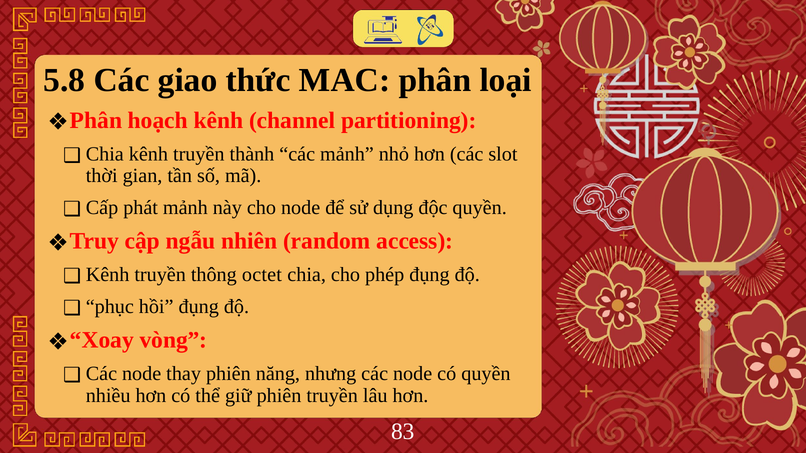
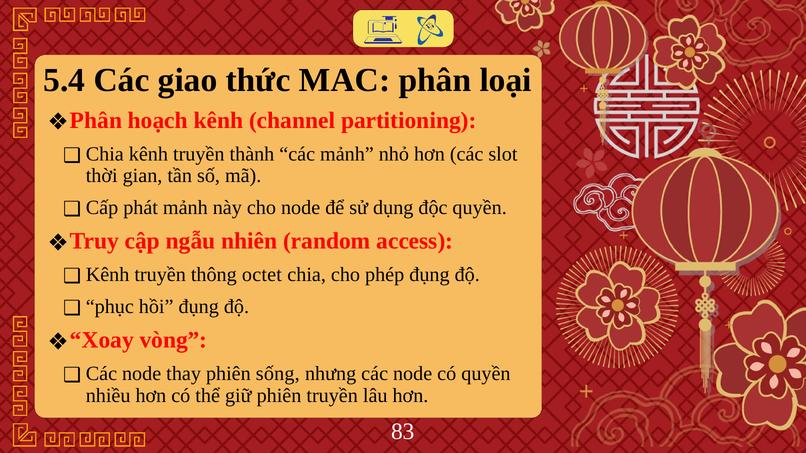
5.8: 5.8 -> 5.4
năng: năng -> sống
